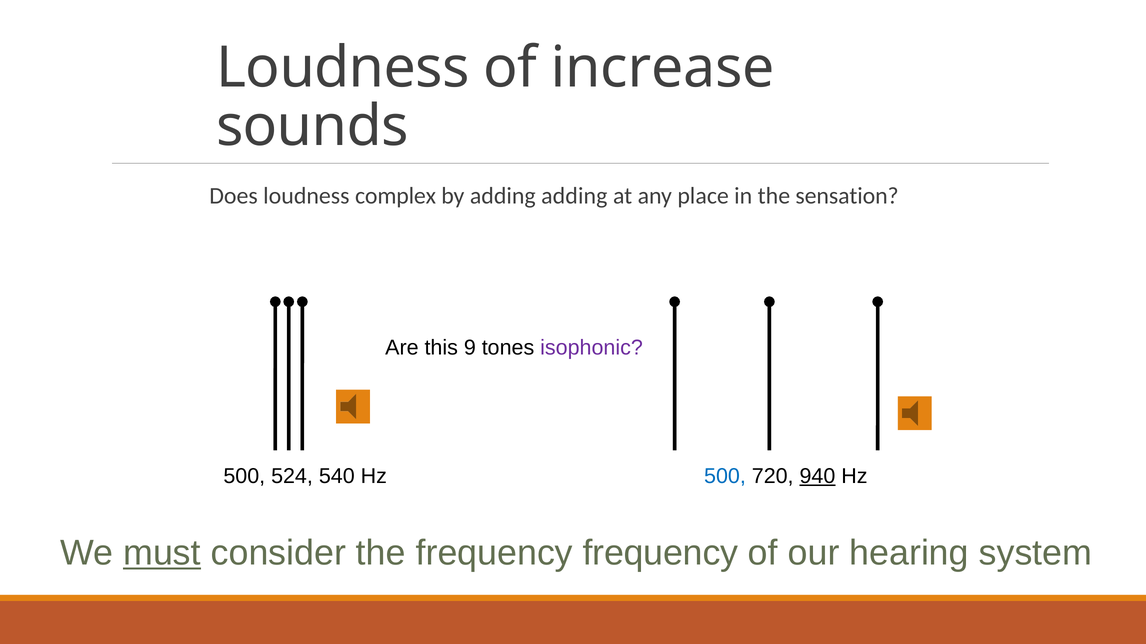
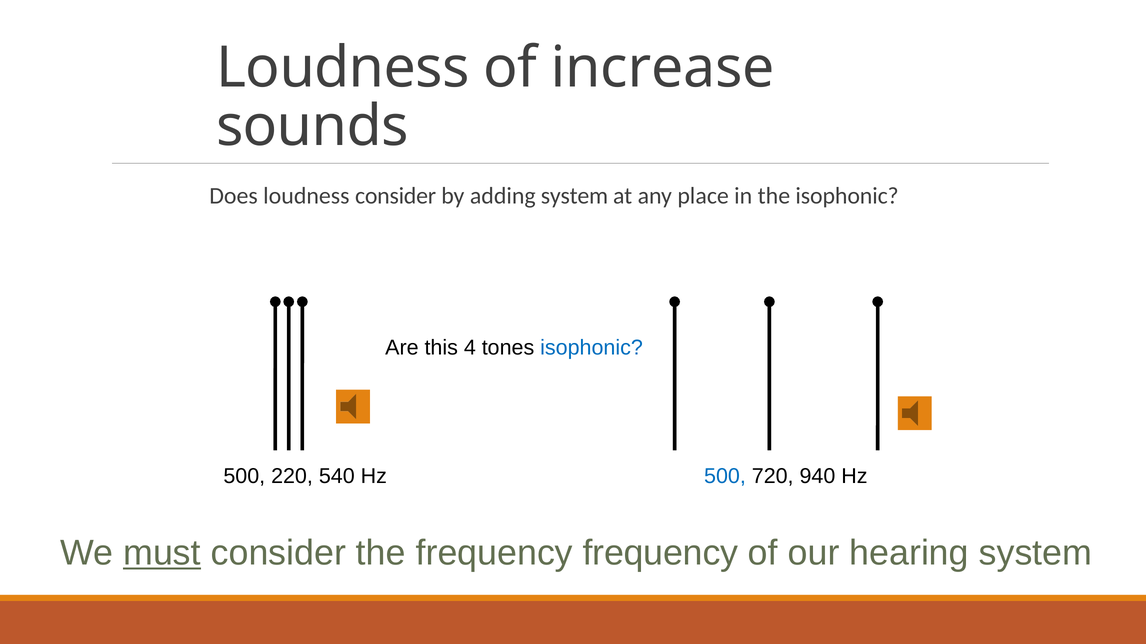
loudness complex: complex -> consider
adding adding: adding -> system
the sensation: sensation -> isophonic
9: 9 -> 4
isophonic at (592, 348) colour: purple -> blue
524: 524 -> 220
940 underline: present -> none
